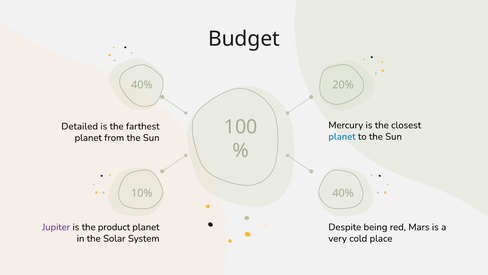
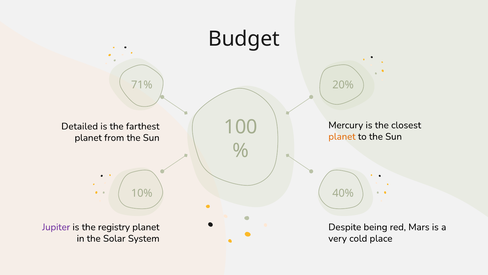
40% at (142, 85): 40% -> 71%
planet at (342, 136) colour: blue -> orange
product: product -> registry
